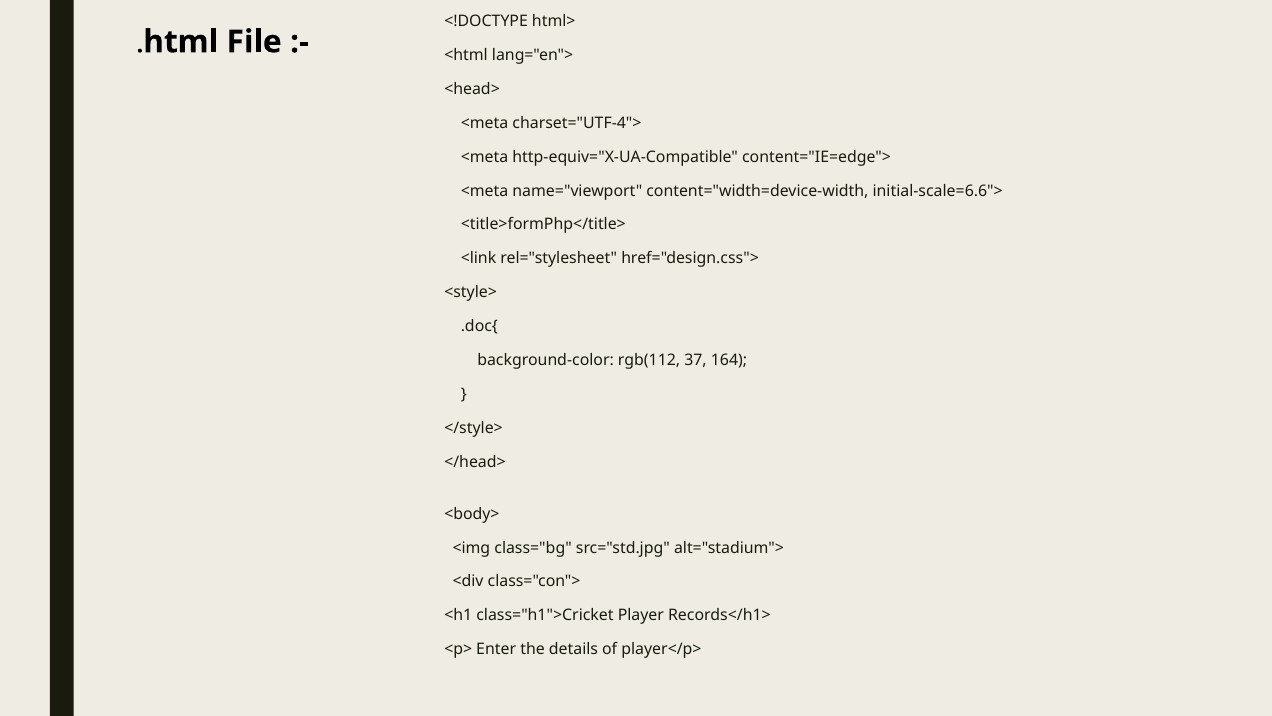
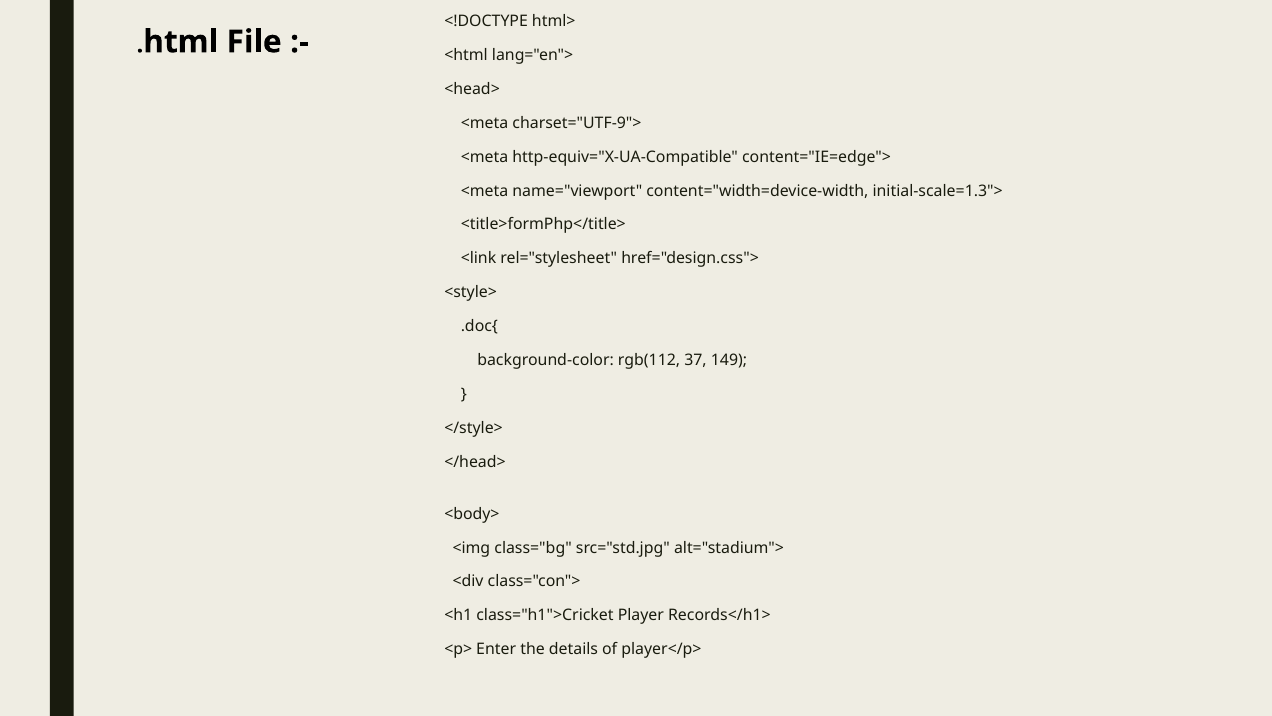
charset="UTF-4">: charset="UTF-4"> -> charset="UTF-9">
initial-scale=6.6">: initial-scale=6.6"> -> initial-scale=1.3">
164: 164 -> 149
